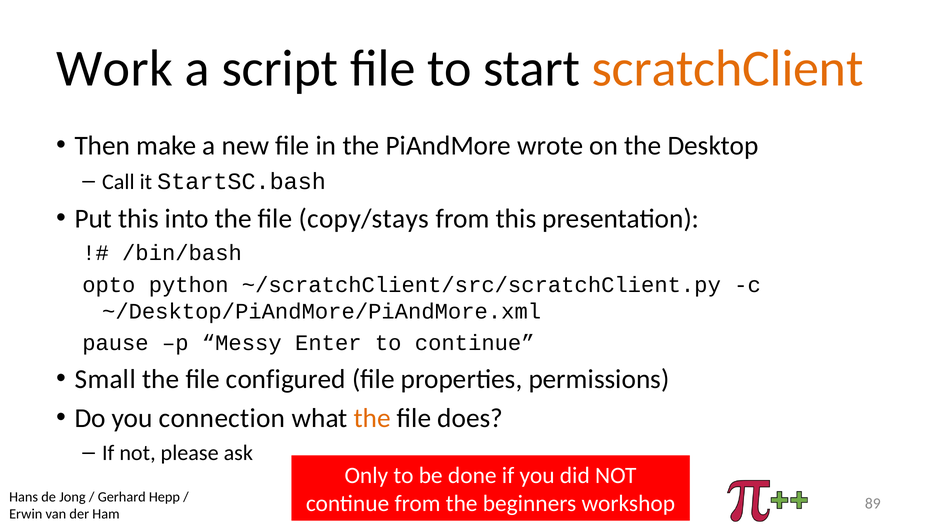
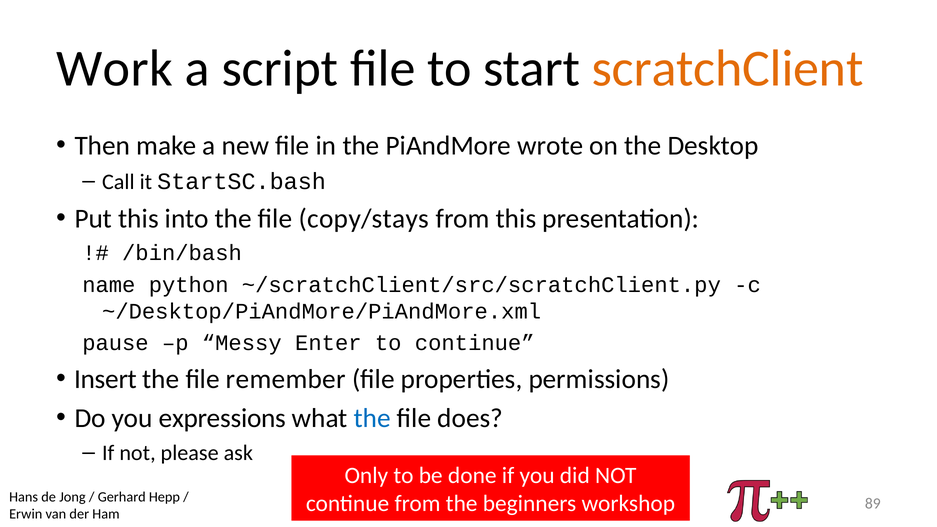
opto: opto -> name
Small: Small -> Insert
configured: configured -> remember
connection: connection -> expressions
the at (372, 418) colour: orange -> blue
